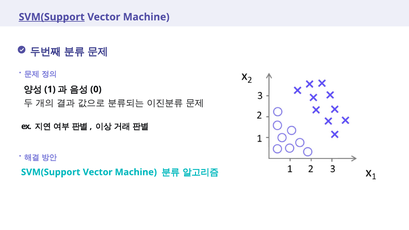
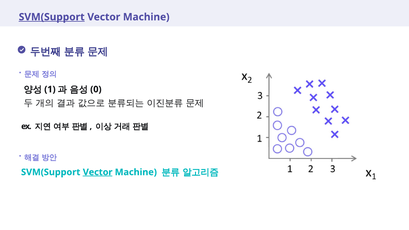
Vector at (98, 172) underline: none -> present
